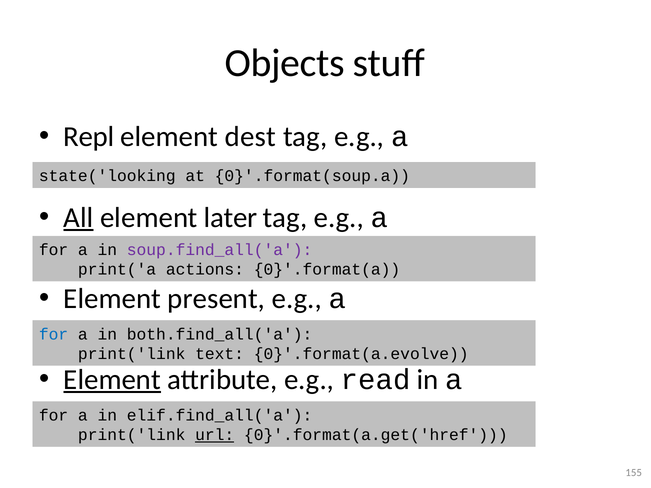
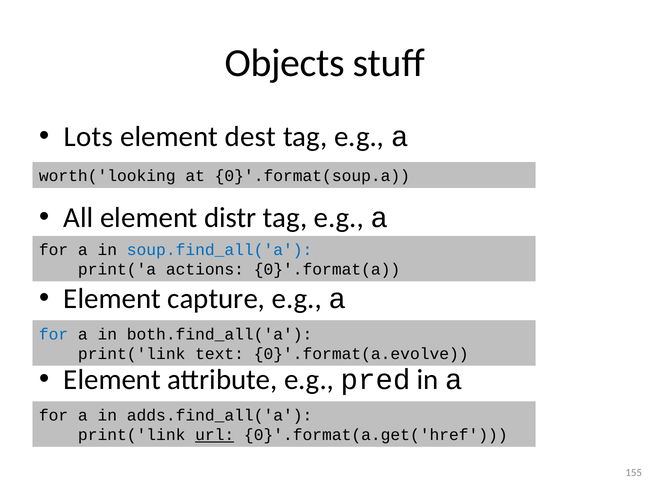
Repl: Repl -> Lots
state('looking: state('looking -> worth('looking
All underline: present -> none
later: later -> distr
soup.find_all('a colour: purple -> blue
present: present -> capture
Element at (112, 380) underline: present -> none
read: read -> pred
elif.find_all('a: elif.find_all('a -> adds.find_all('a
